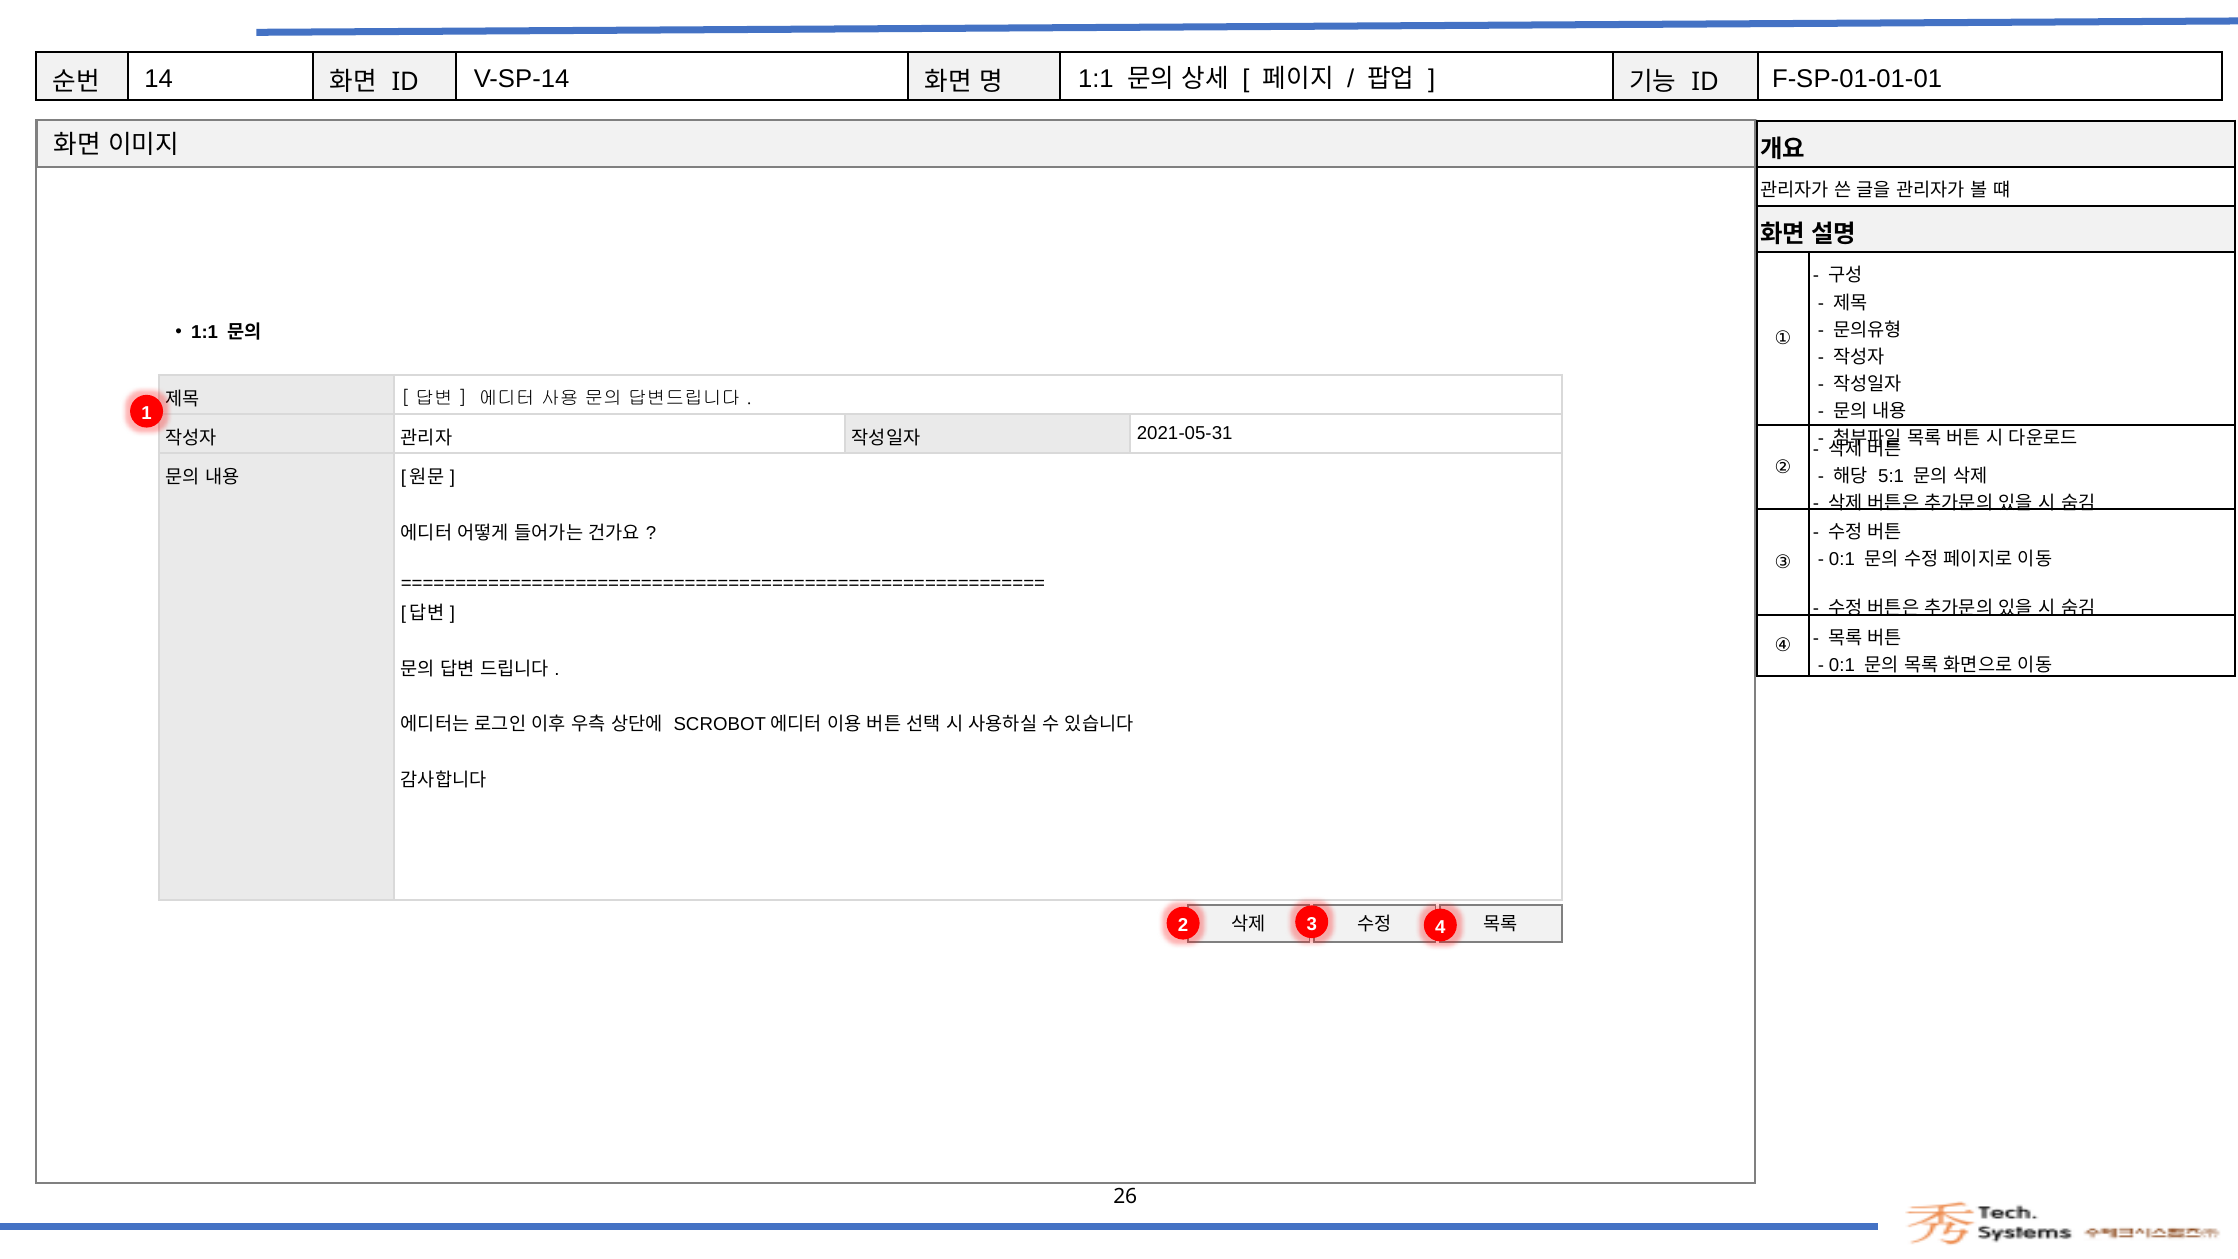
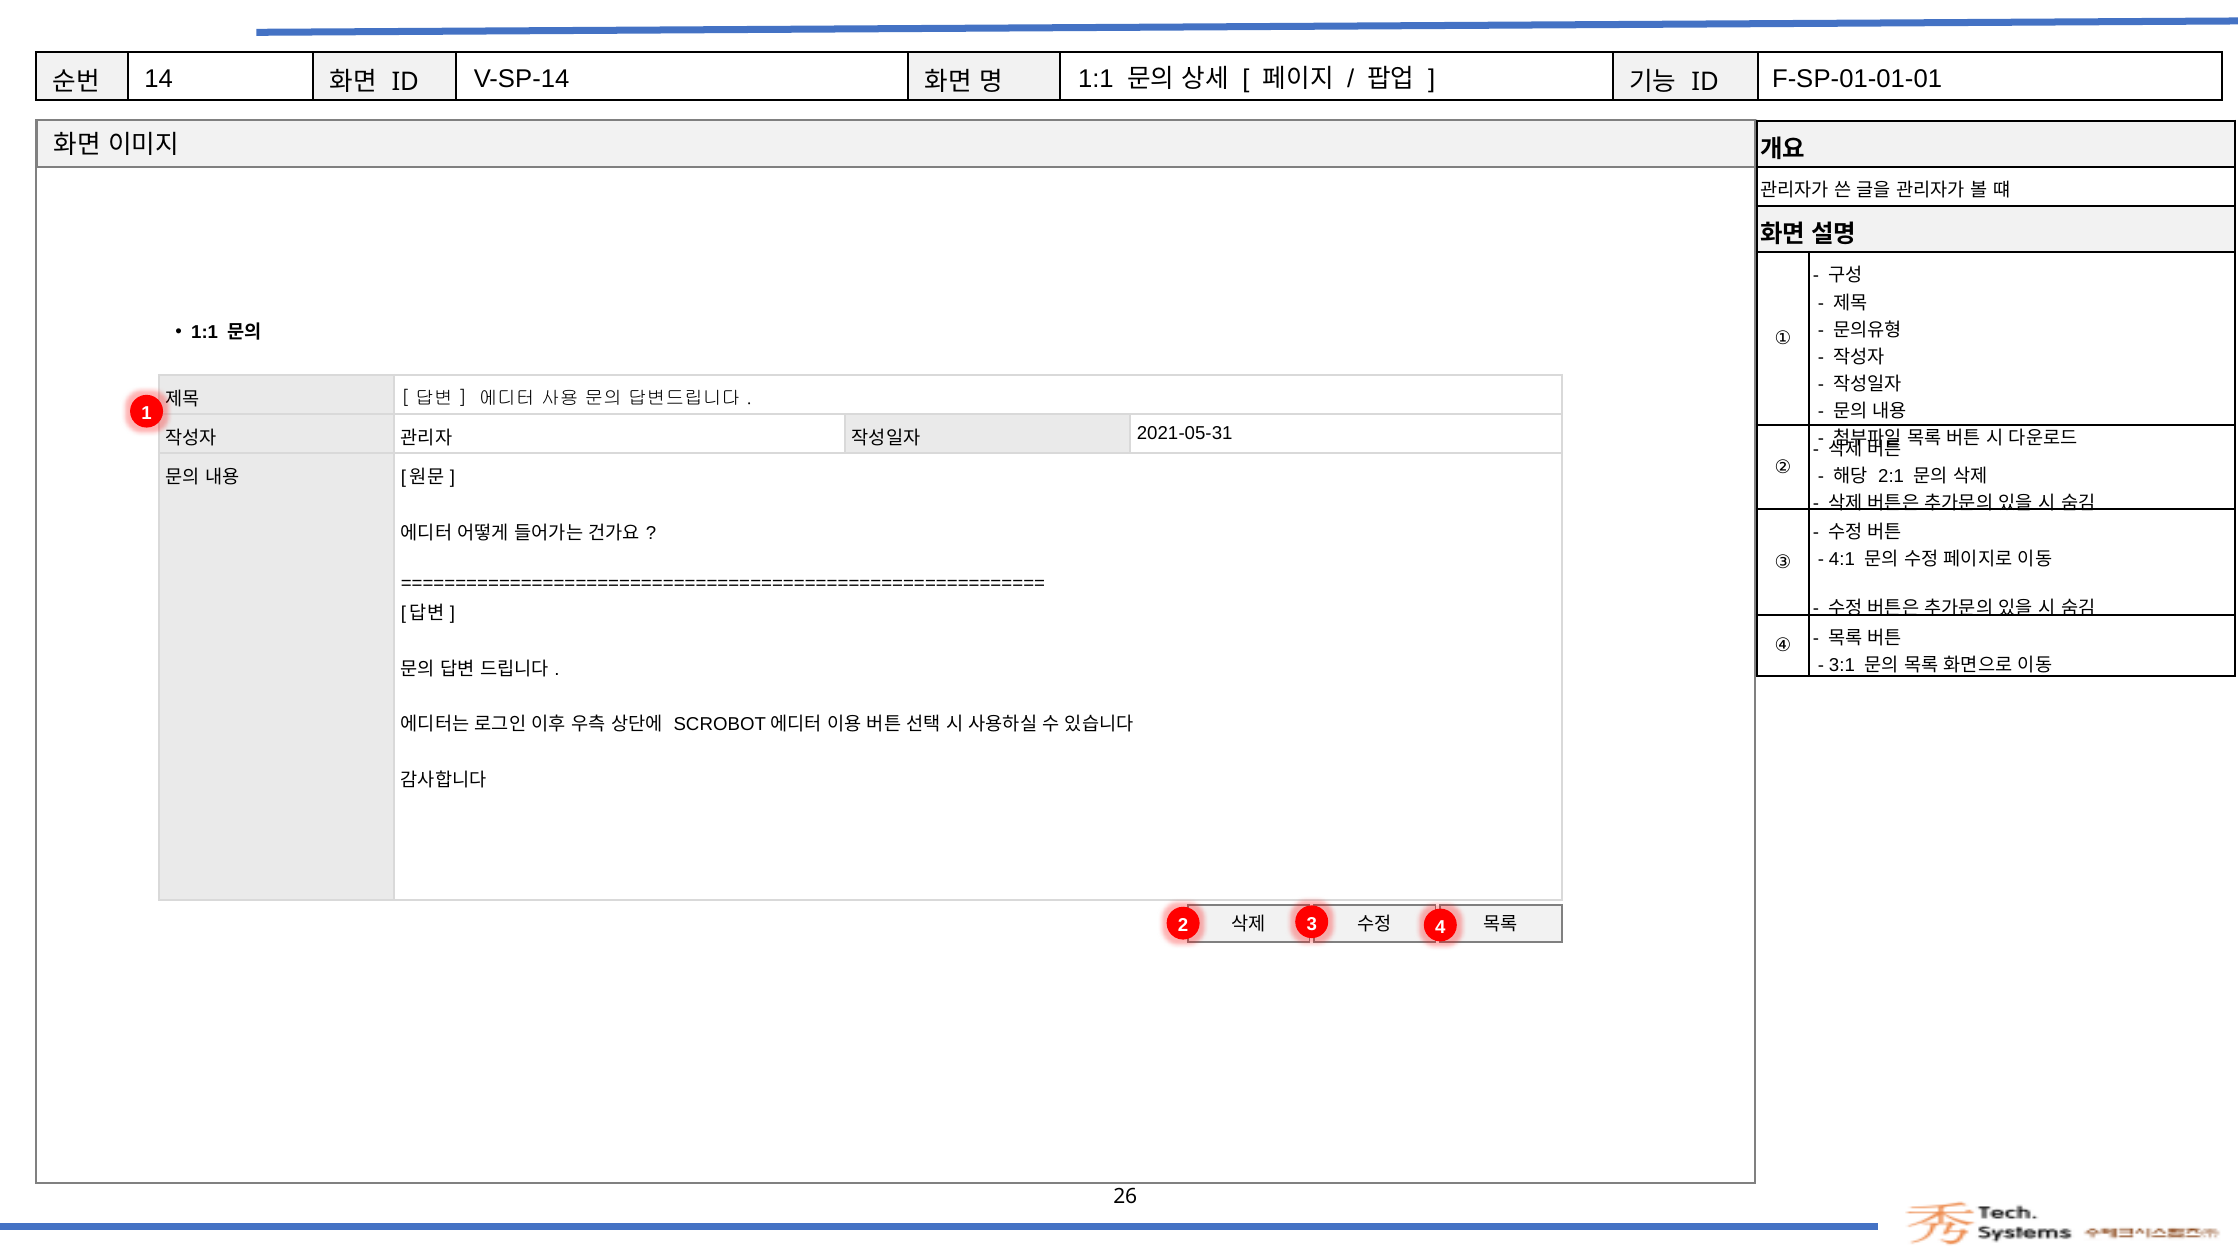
5:1: 5:1 -> 2:1
0:1 at (1842, 560): 0:1 -> 4:1
0:1 at (1842, 666): 0:1 -> 3:1
